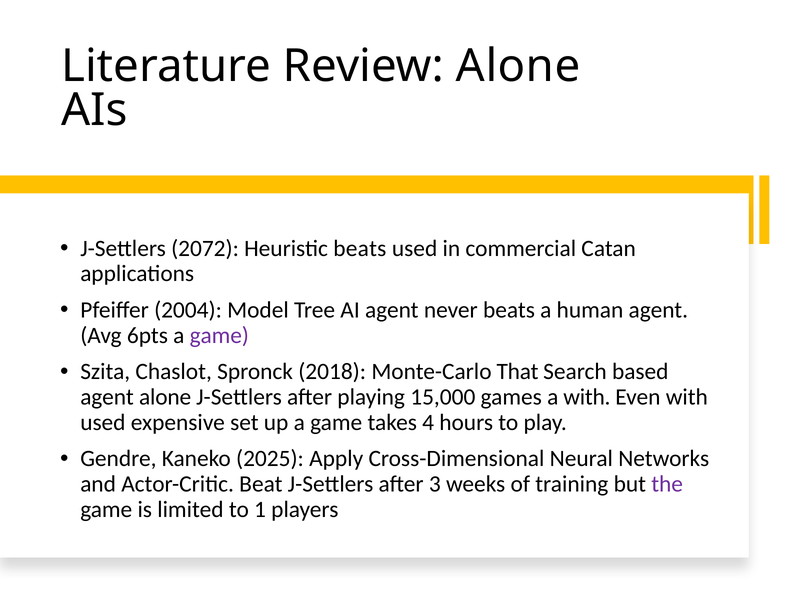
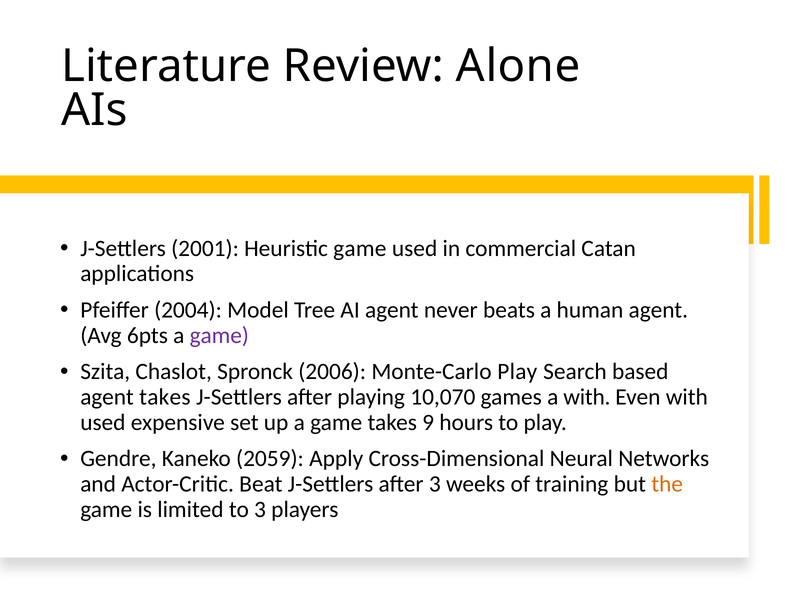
2072: 2072 -> 2001
Heuristic beats: beats -> game
2018: 2018 -> 2006
Monte-Carlo That: That -> Play
agent alone: alone -> takes
15,000: 15,000 -> 10,070
4: 4 -> 9
2025: 2025 -> 2059
the colour: purple -> orange
to 1: 1 -> 3
